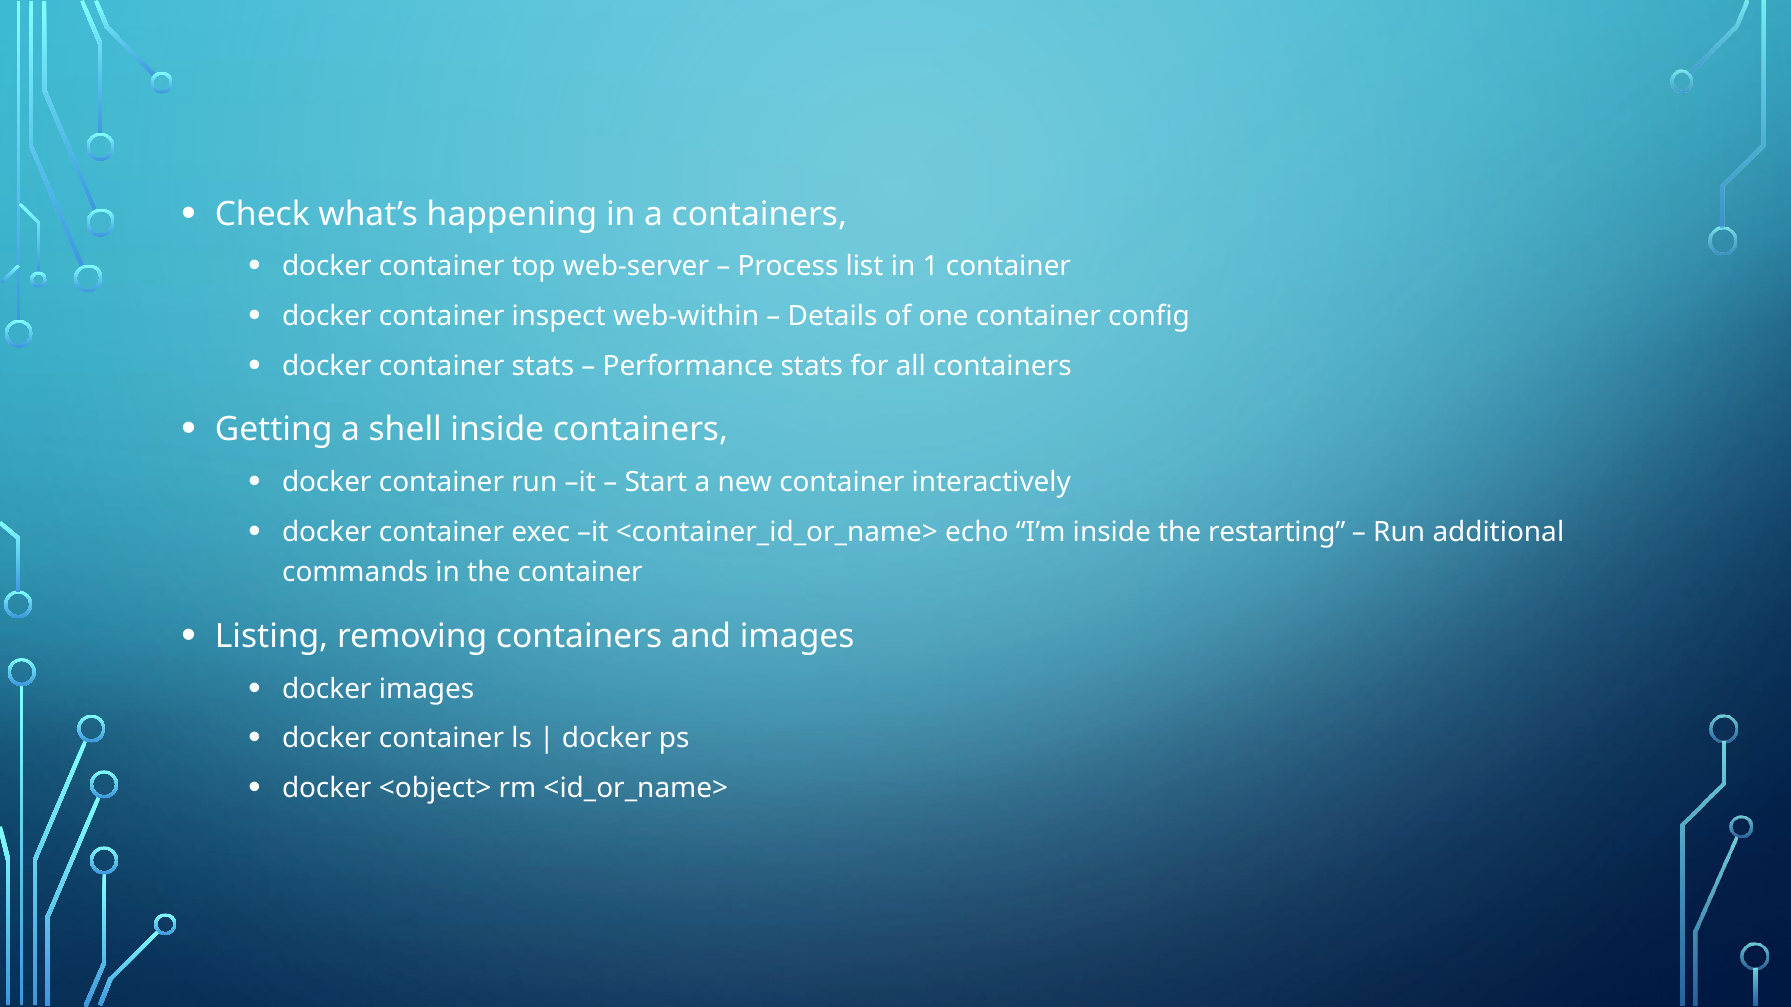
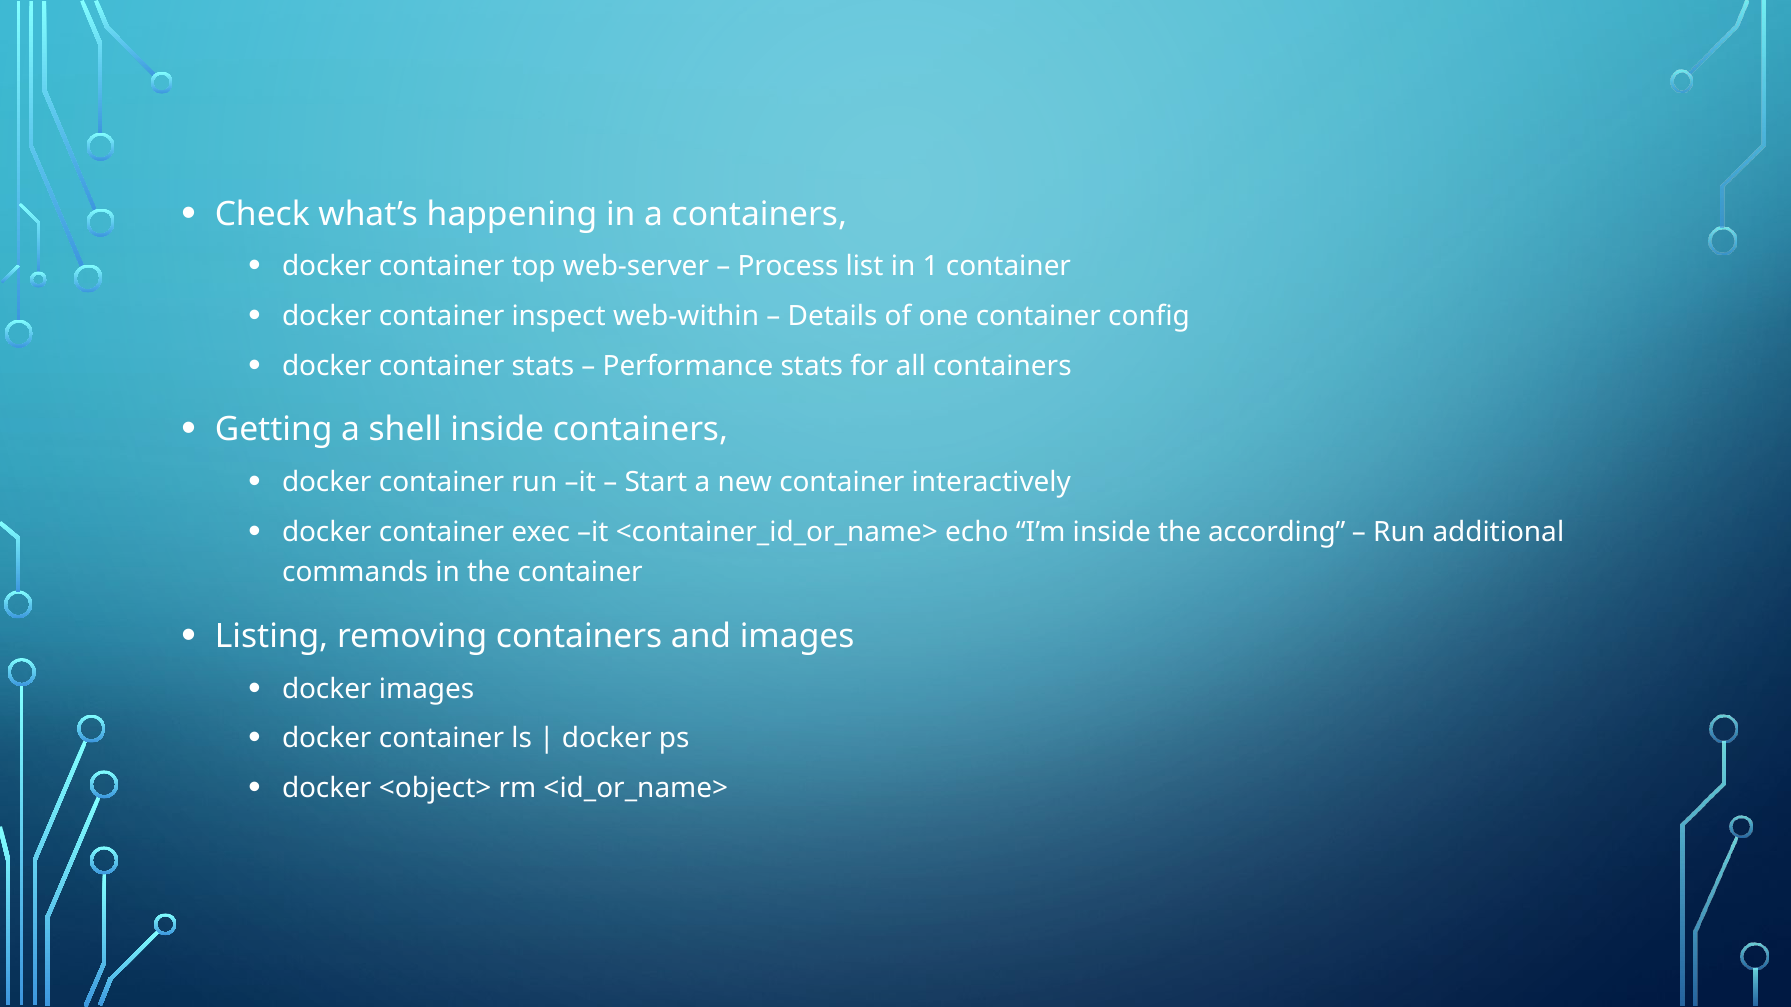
restarting: restarting -> according
